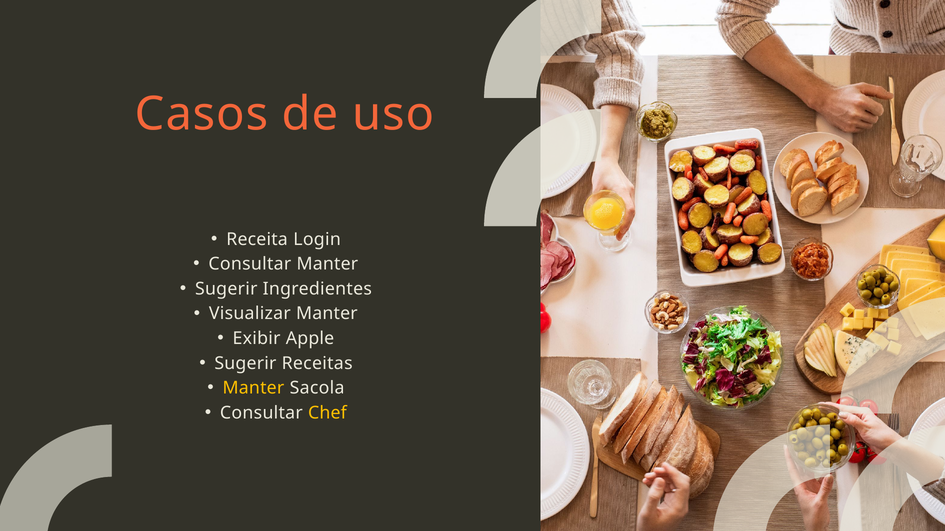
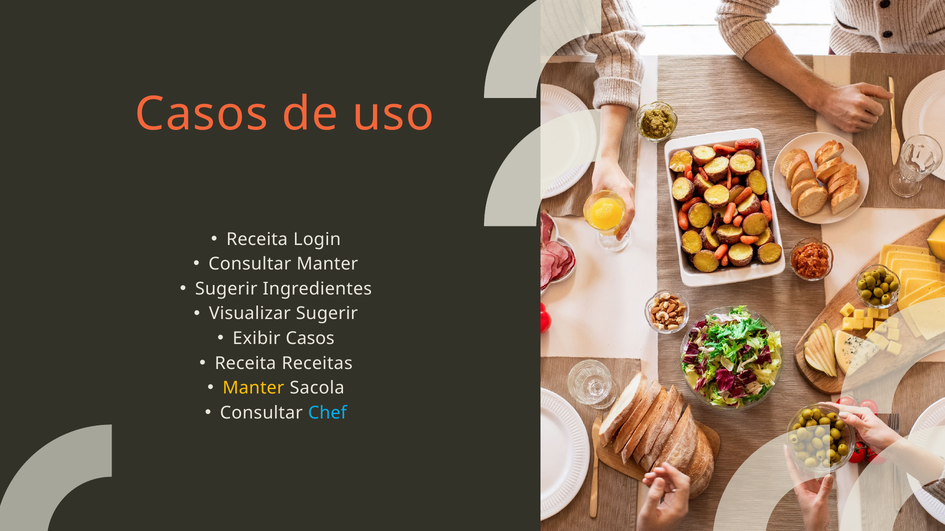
Visualizar Manter: Manter -> Sugerir
Exibir Apple: Apple -> Casos
Sugerir at (245, 364): Sugerir -> Receita
Chef colour: yellow -> light blue
